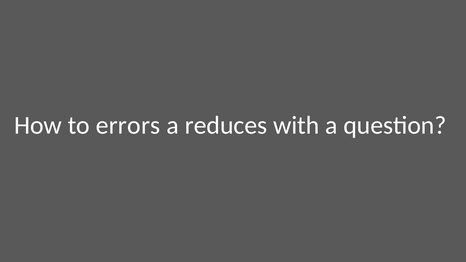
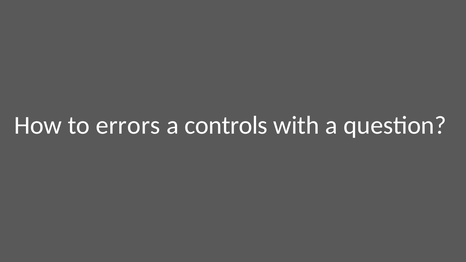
reduces: reduces -> controls
